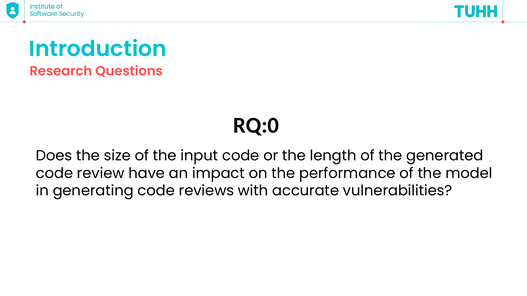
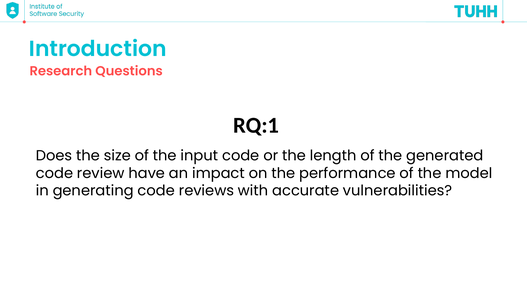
RQ:0: RQ:0 -> RQ:1
